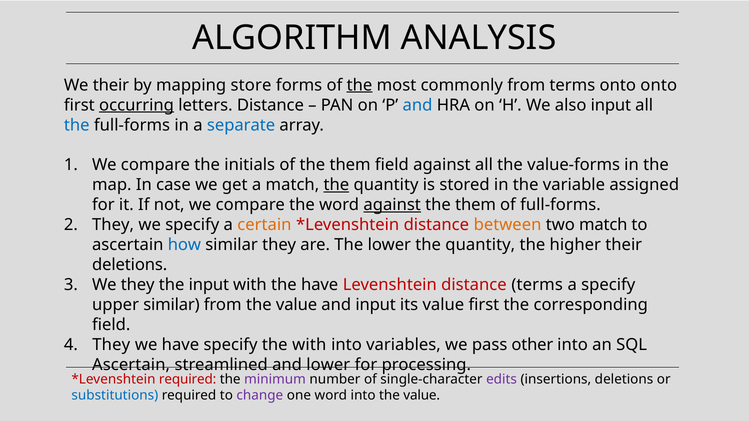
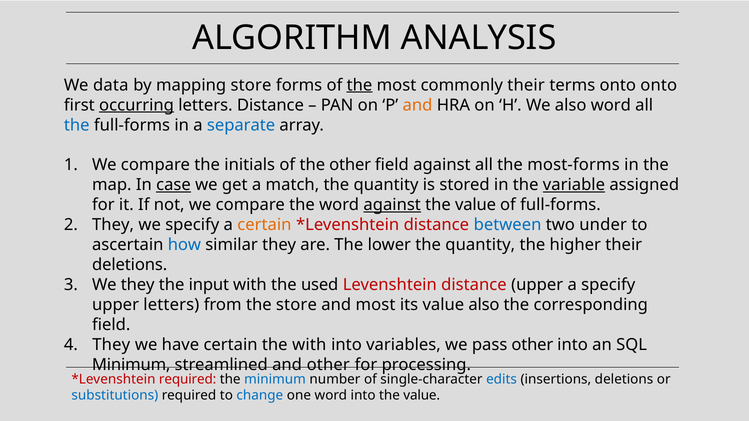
We their: their -> data
commonly from: from -> their
and at (417, 105) colour: blue -> orange
also input: input -> word
of the them: them -> other
value-forms: value-forms -> most-forms
case underline: none -> present
the at (336, 185) underline: present -> none
variable underline: none -> present
them at (476, 205): them -> value
between colour: orange -> blue
two match: match -> under
the have: have -> used
distance terms: terms -> upper
upper similar: similar -> letters
from the value: value -> store
and input: input -> most
value first: first -> also
have specify: specify -> certain
Ascertain at (131, 365): Ascertain -> Minimum
and lower: lower -> other
minimum at (275, 379) colour: purple -> blue
edits colour: purple -> blue
change colour: purple -> blue
